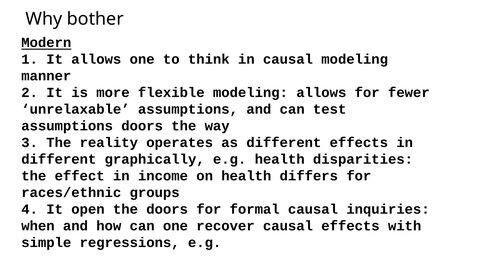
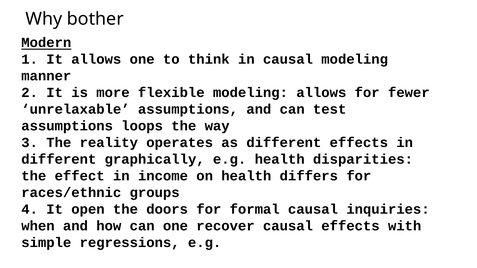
assumptions doors: doors -> loops
